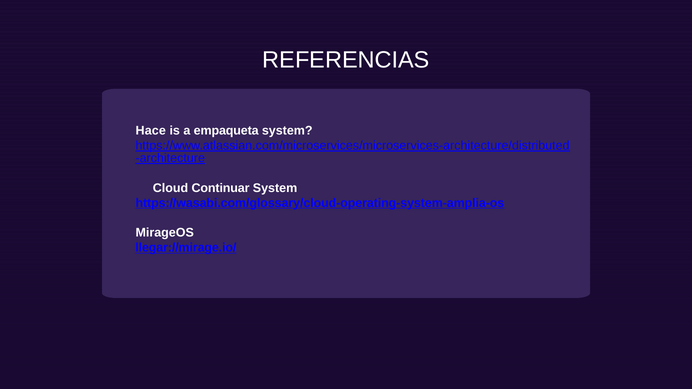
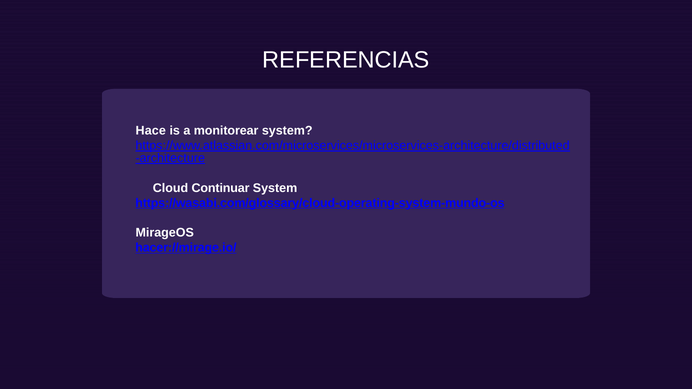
empaqueta: empaqueta -> monitorear
https://wasabi.com/glossary/cloud-operating-system-amplia-os: https://wasabi.com/glossary/cloud-operating-system-amplia-os -> https://wasabi.com/glossary/cloud-operating-system-mundo-os
llegar://mirage.io/: llegar://mirage.io/ -> hacer://mirage.io/
